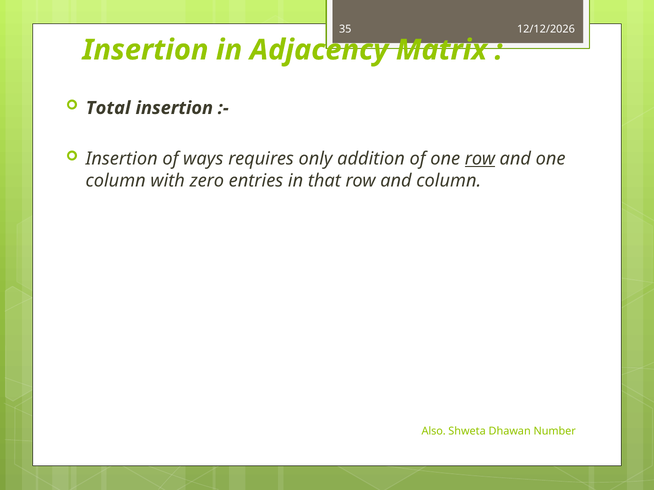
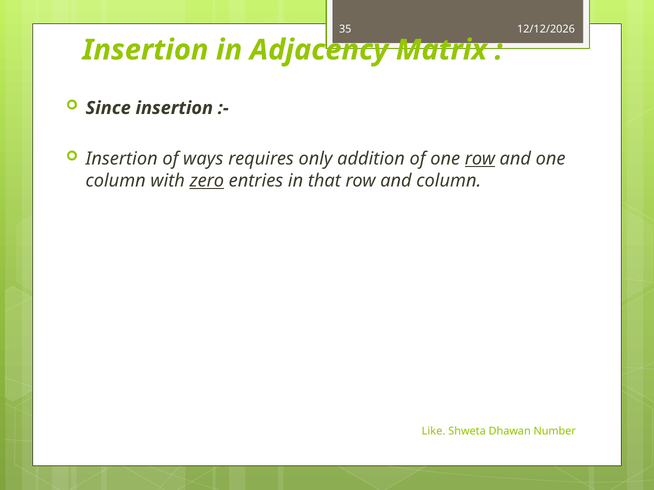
Total: Total -> Since
zero underline: none -> present
Also: Also -> Like
